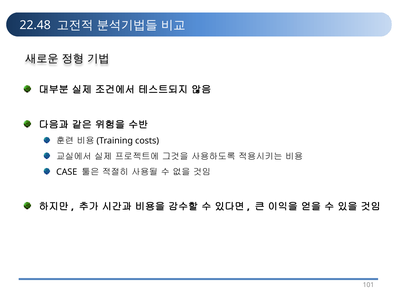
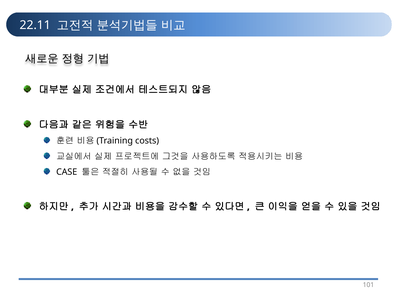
22.48: 22.48 -> 22.11
